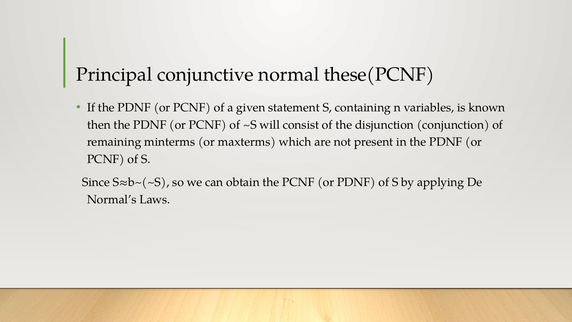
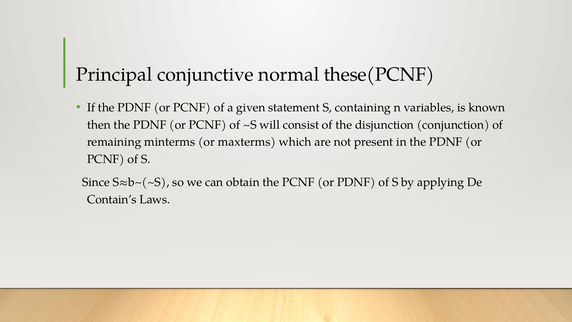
Normal’s: Normal’s -> Contain’s
